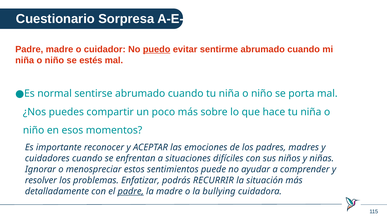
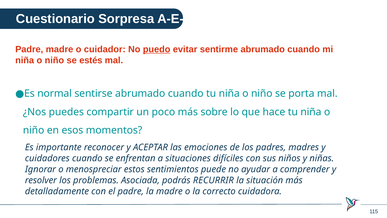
Enfatizar: Enfatizar -> Asociada
padre at (131, 191) underline: present -> none
bullying: bullying -> correcto
